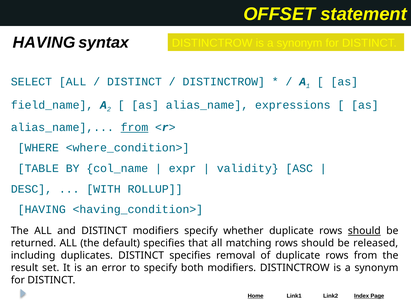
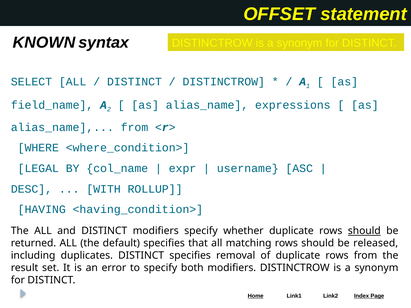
HAVING at (44, 43): HAVING -> KNOWN
from at (134, 127) underline: present -> none
TABLE: TABLE -> LEGAL
validity: validity -> username
